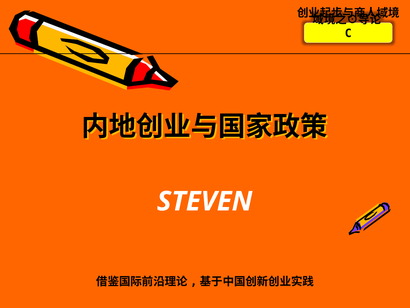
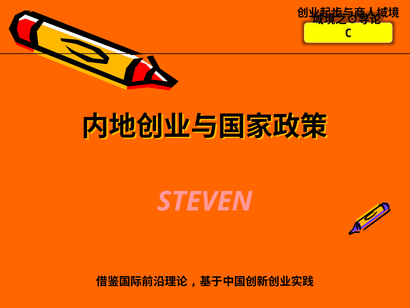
STEVEN colour: white -> pink
